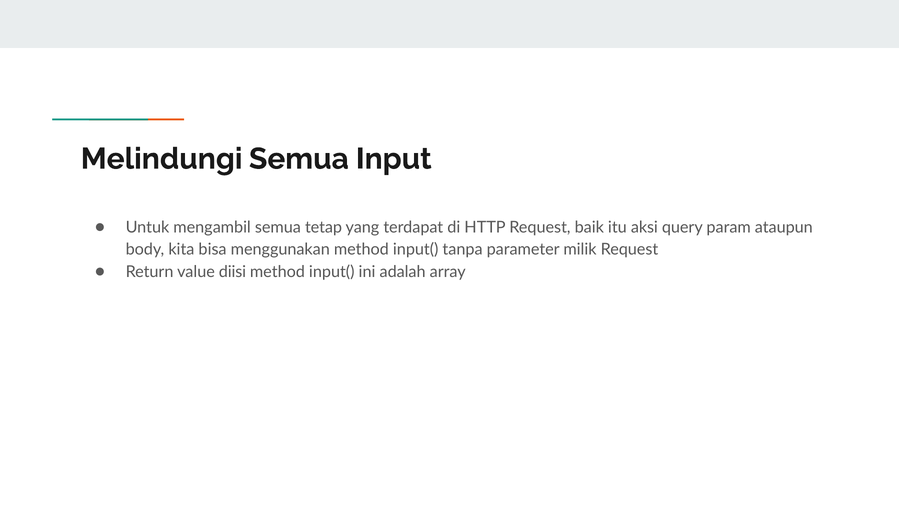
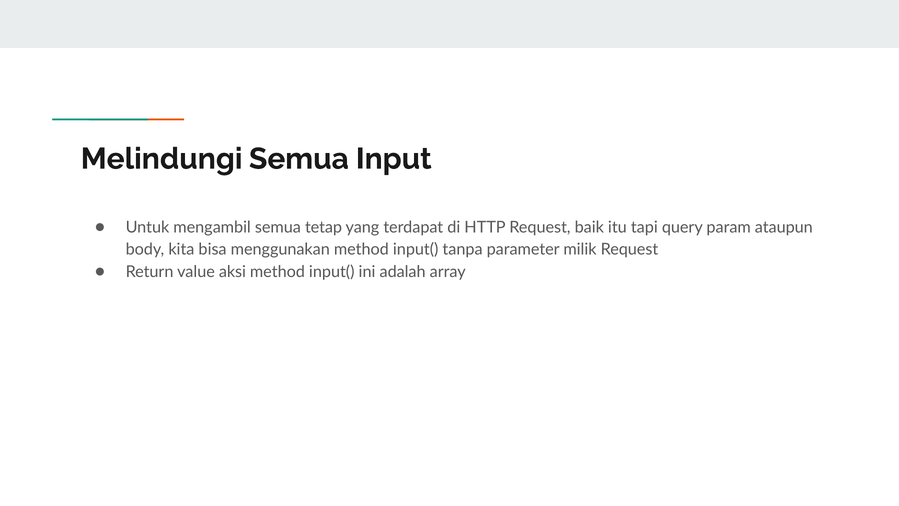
aksi: aksi -> tapi
diisi: diisi -> aksi
